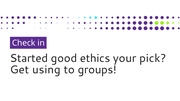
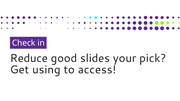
Started: Started -> Reduce
ethics: ethics -> slides
groups: groups -> access
